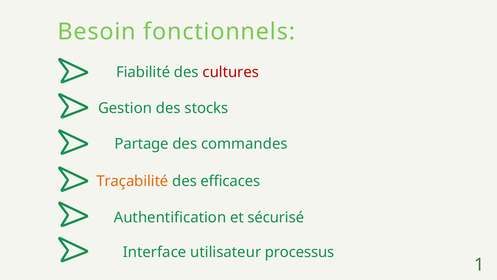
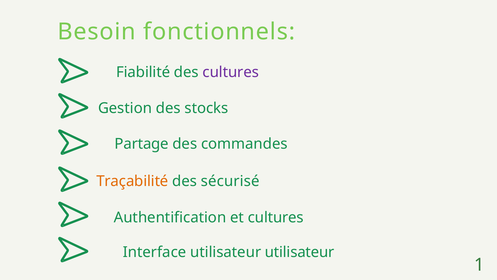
cultures at (231, 72) colour: red -> purple
efficaces: efficaces -> sécurisé
et sécurisé: sécurisé -> cultures
utilisateur processus: processus -> utilisateur
